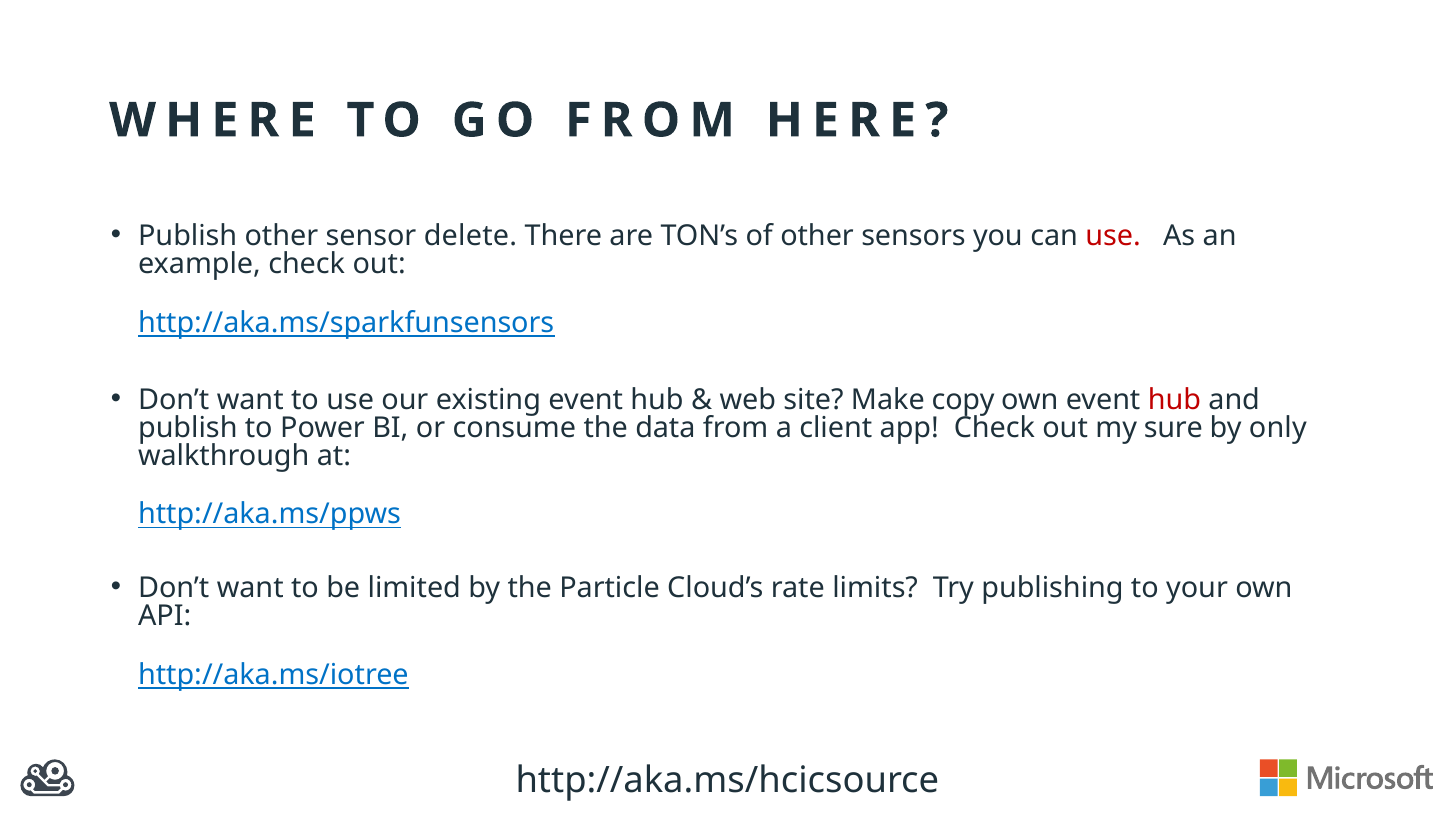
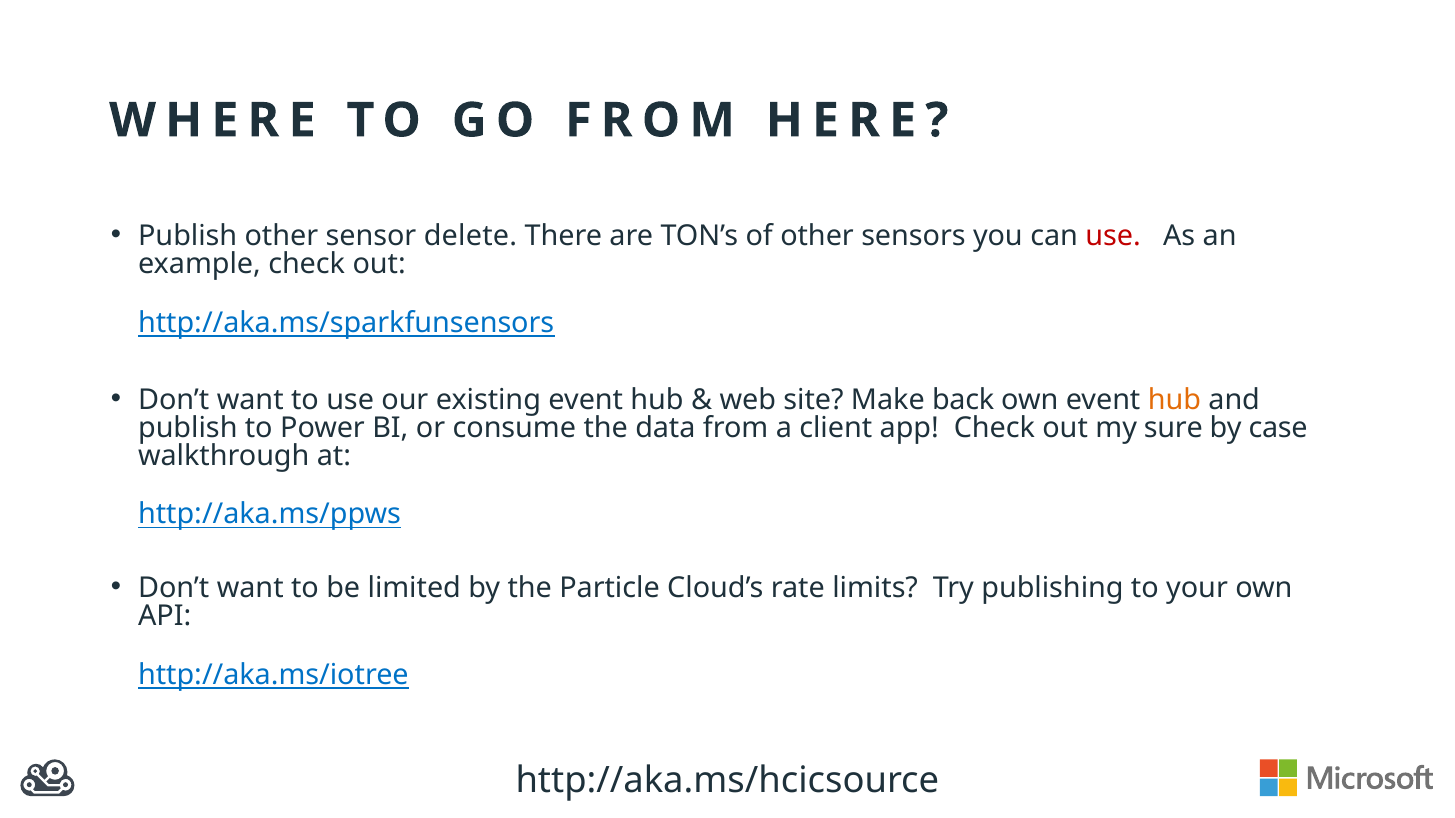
copy: copy -> back
hub at (1174, 400) colour: red -> orange
only: only -> case
